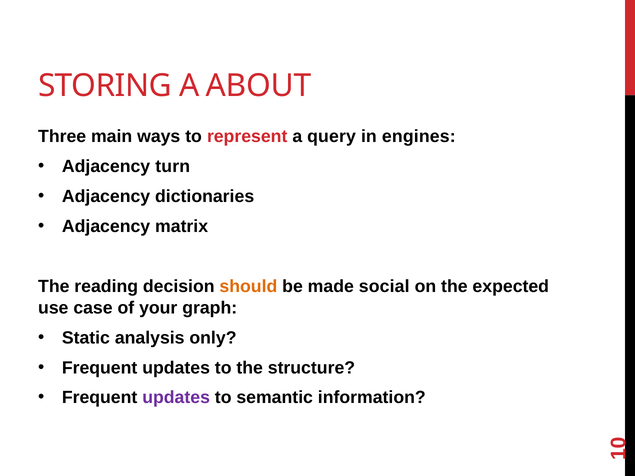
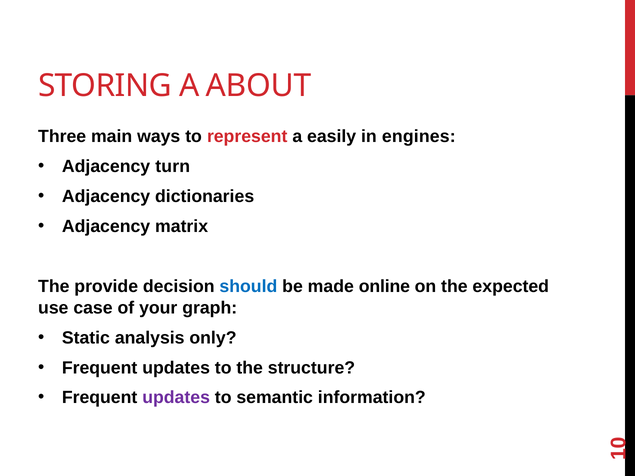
query: query -> easily
reading: reading -> provide
should colour: orange -> blue
social: social -> online
